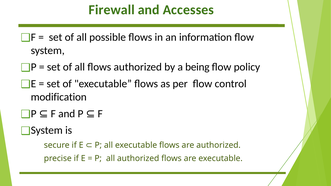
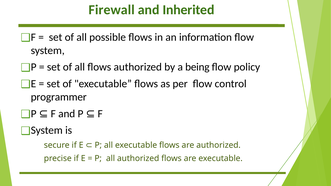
Accesses: Accesses -> Inherited
modification: modification -> programmer
